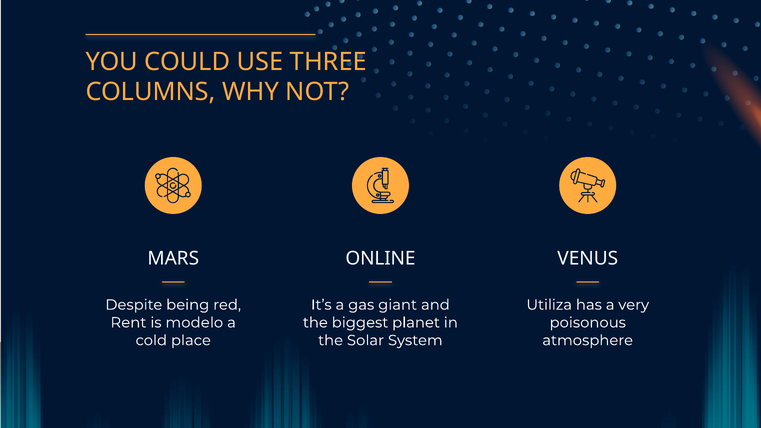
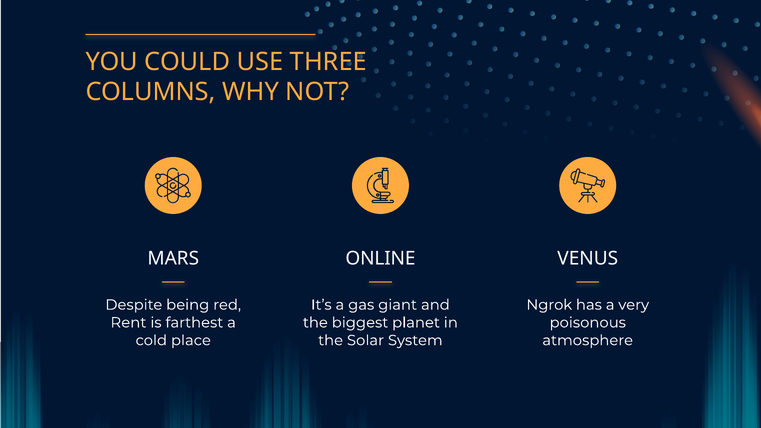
Utiliza: Utiliza -> Ngrok
modelo: modelo -> farthest
